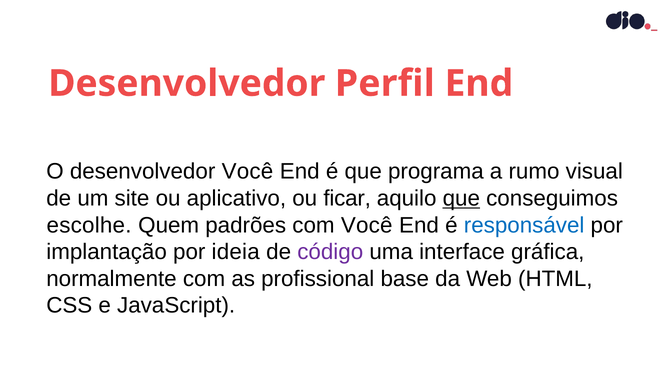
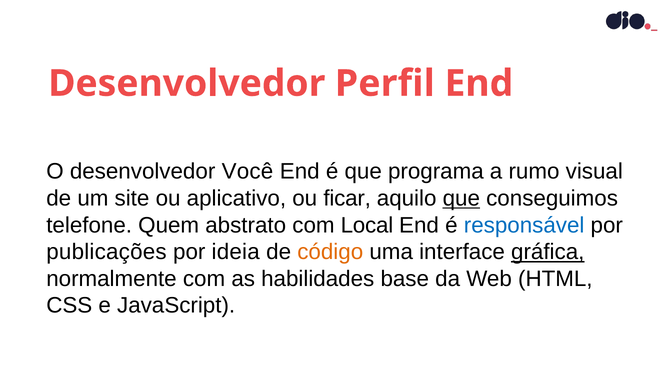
escolhe: escolhe -> telefone
padrões: padrões -> abstrato
com Você: Você -> Local
implantação: implantação -> publicações
código colour: purple -> orange
gráfica underline: none -> present
profissional: profissional -> habilidades
